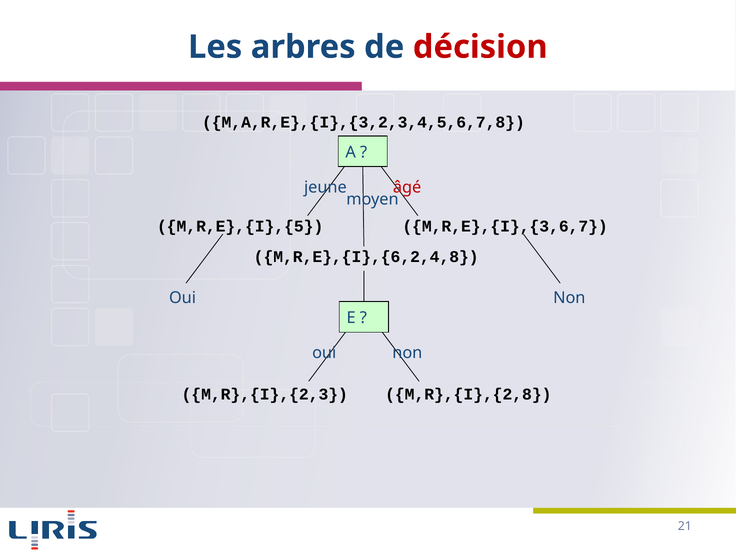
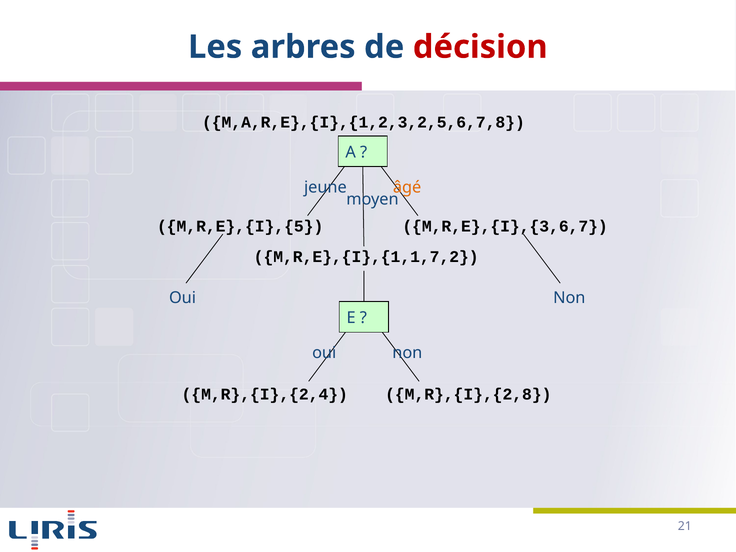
M,A,R,E},{I},{3,2,3,4,5,6,7,8: M,A,R,E},{I},{3,2,3,4,5,6,7,8 -> M,A,R,E},{I},{1,2,3,2,5,6,7,8
âgé colour: red -> orange
M,R,E},{I},{6,2,4,8: M,R,E},{I},{6,2,4,8 -> M,R,E},{I},{1,1,7,2
M,R},{I},{2,3: M,R},{I},{2,3 -> M,R},{I},{2,4
